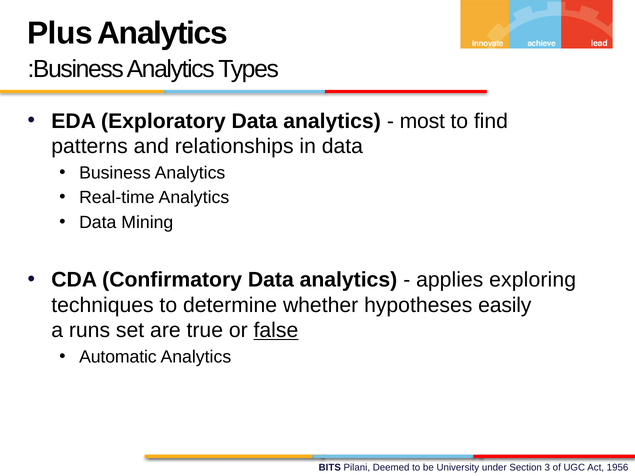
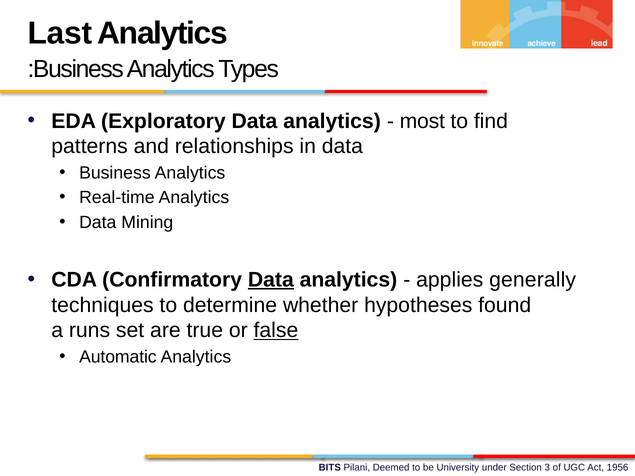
Plus: Plus -> Last
Data at (271, 280) underline: none -> present
exploring: exploring -> generally
easily: easily -> found
